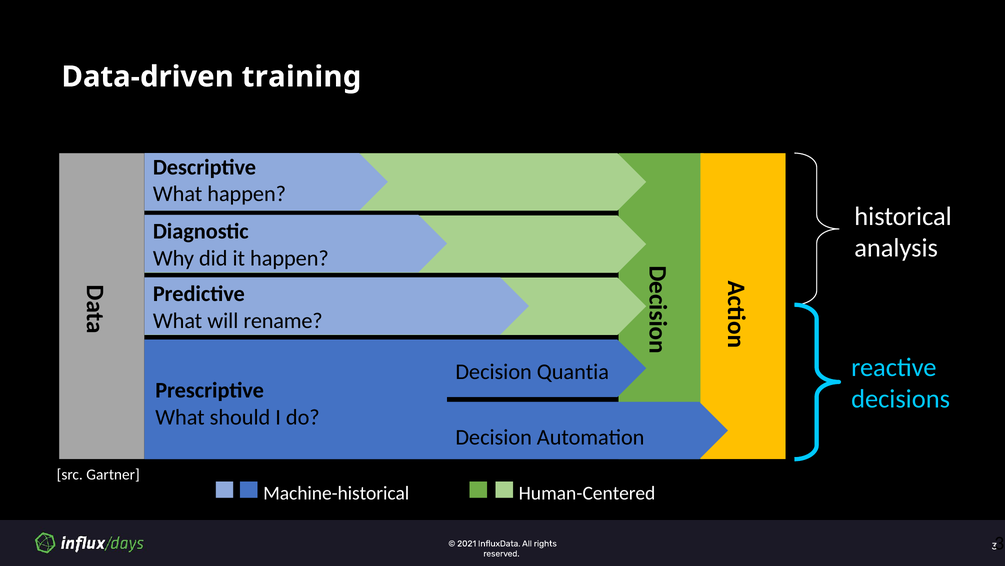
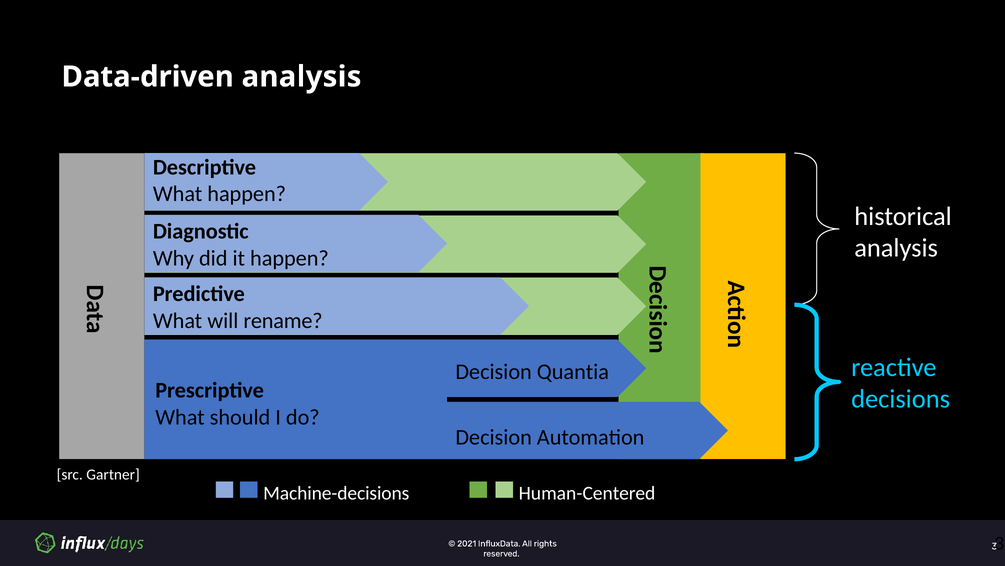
Data-driven training: training -> analysis
Machine-historical: Machine-historical -> Machine-decisions
